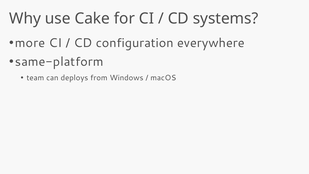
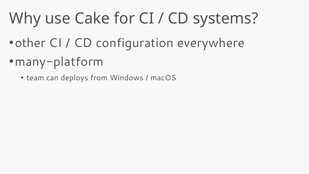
more: more -> other
same-platform: same-platform -> many-platform
